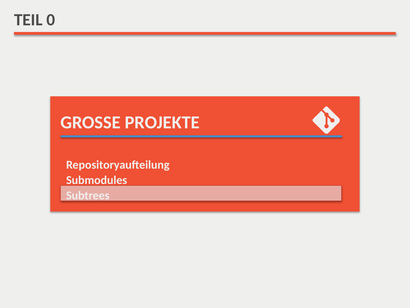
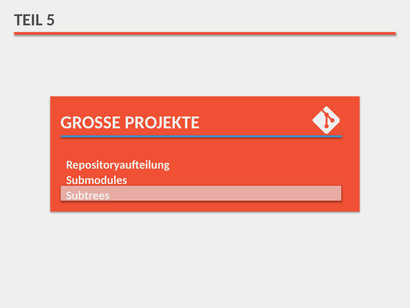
0: 0 -> 5
